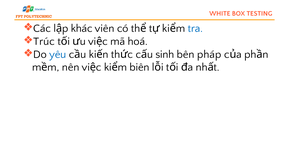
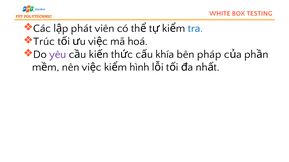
khác: khác -> phát
yêu colour: blue -> purple
sinh: sinh -> khía
biên: biên -> hình
